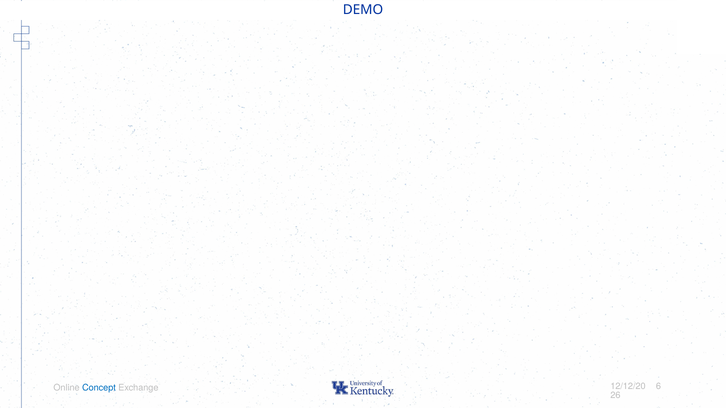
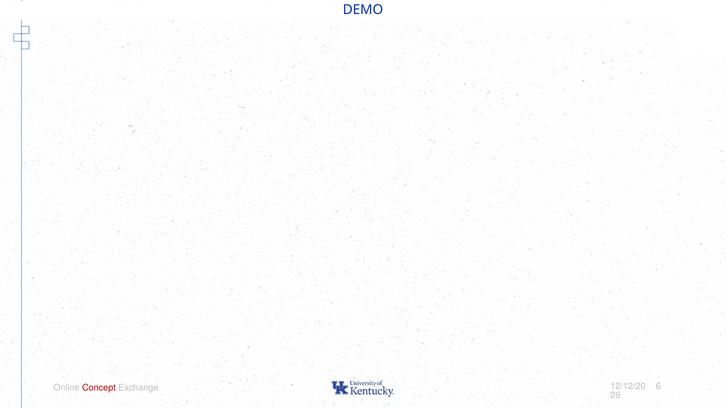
Concept colour: blue -> red
